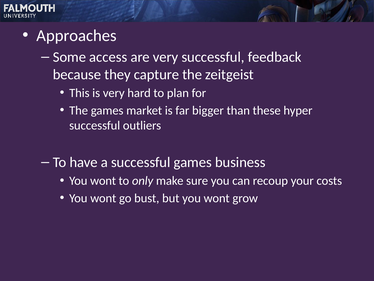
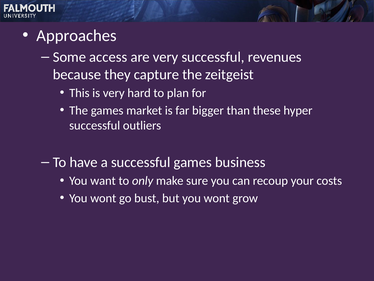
feedback: feedback -> revenues
wont at (103, 181): wont -> want
